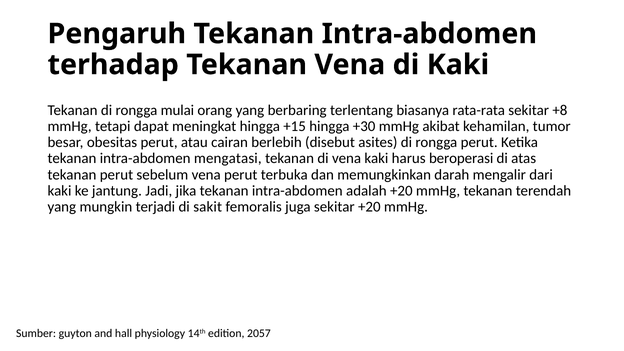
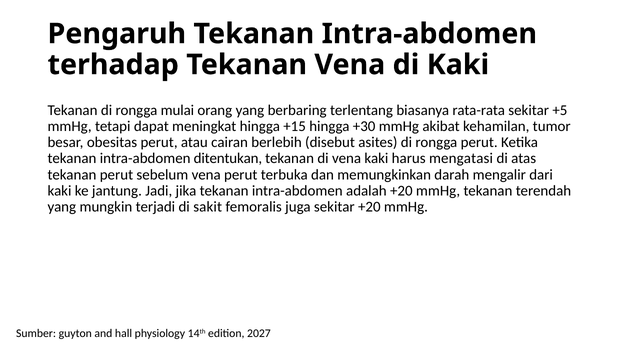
+8: +8 -> +5
mengatasi: mengatasi -> ditentukan
beroperasi: beroperasi -> mengatasi
2057: 2057 -> 2027
